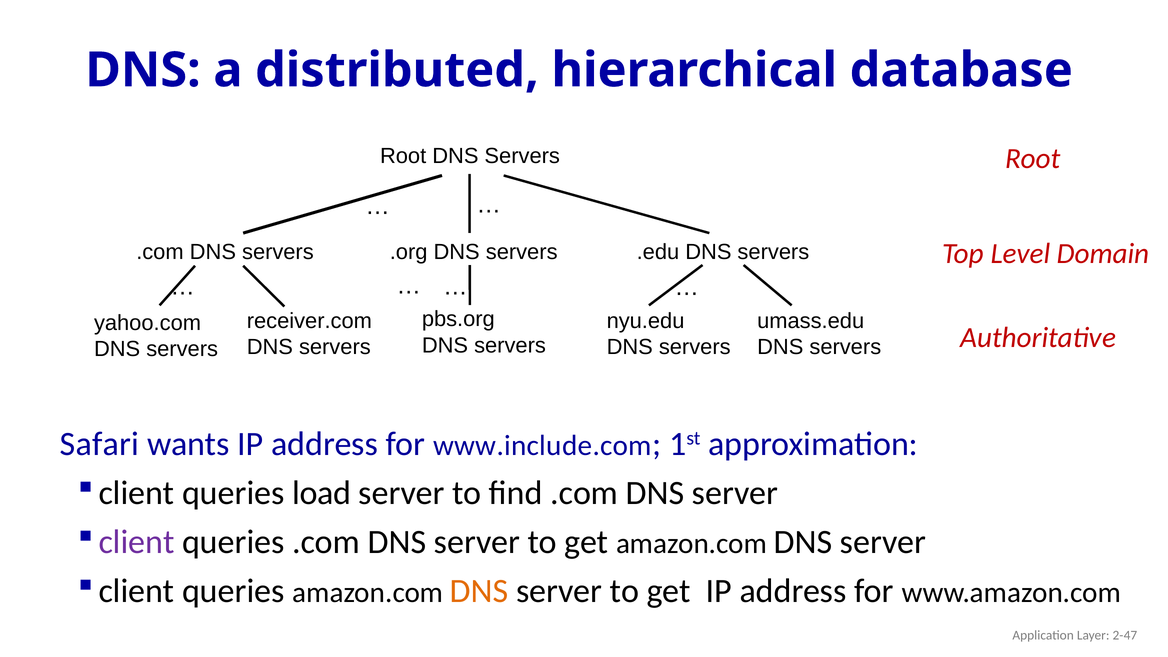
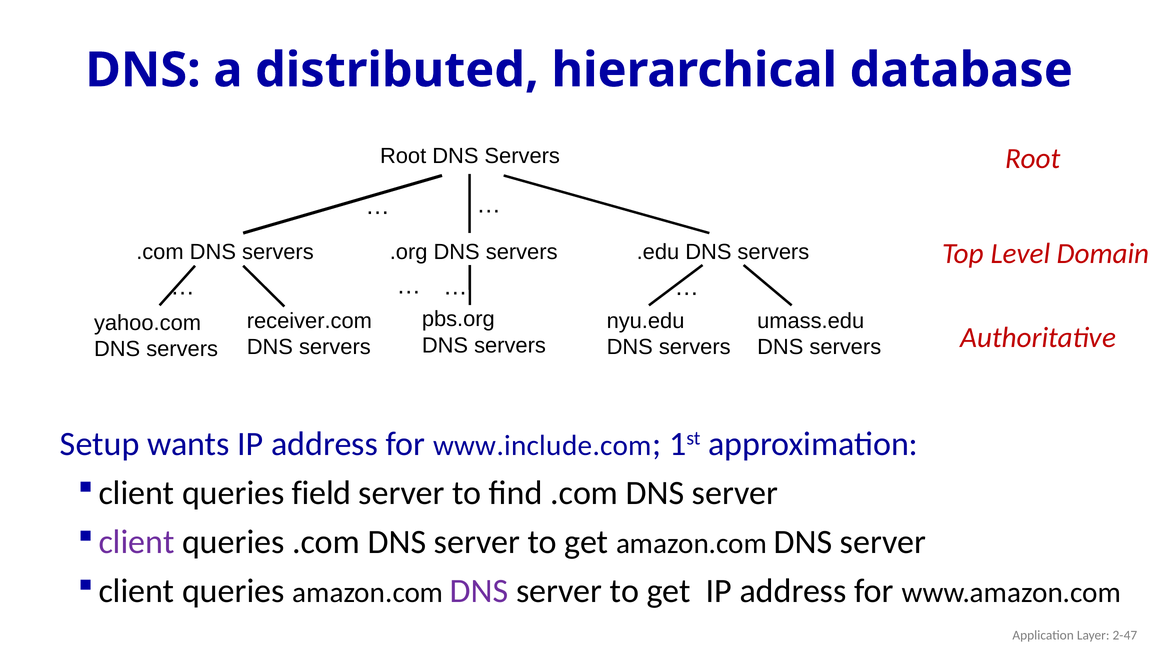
Safari: Safari -> Setup
load: load -> field
DNS at (479, 591) colour: orange -> purple
